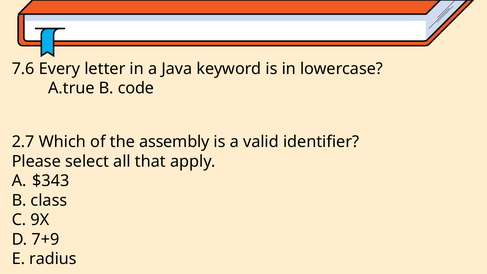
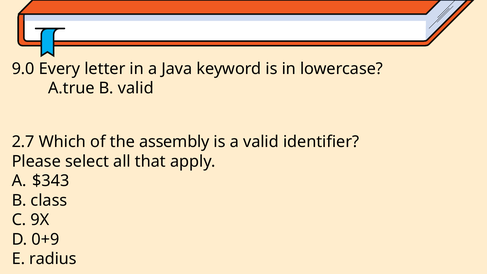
7.6: 7.6 -> 9.0
B code: code -> valid
7+9: 7+9 -> 0+9
